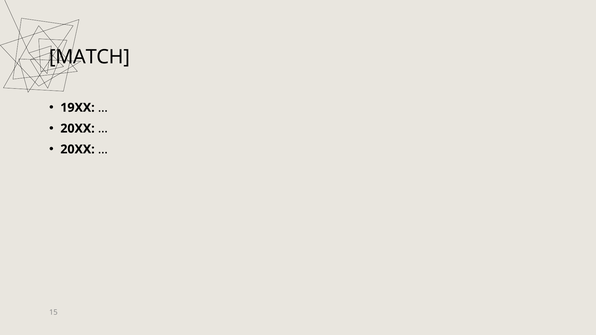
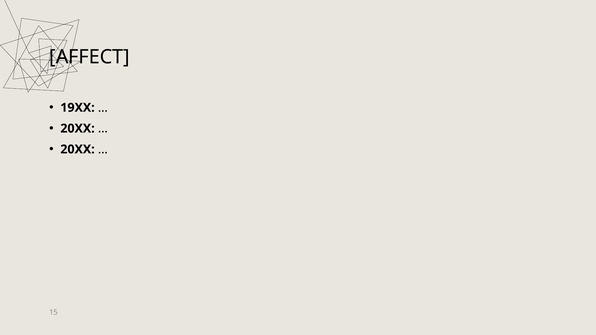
MATCH: MATCH -> AFFECT
